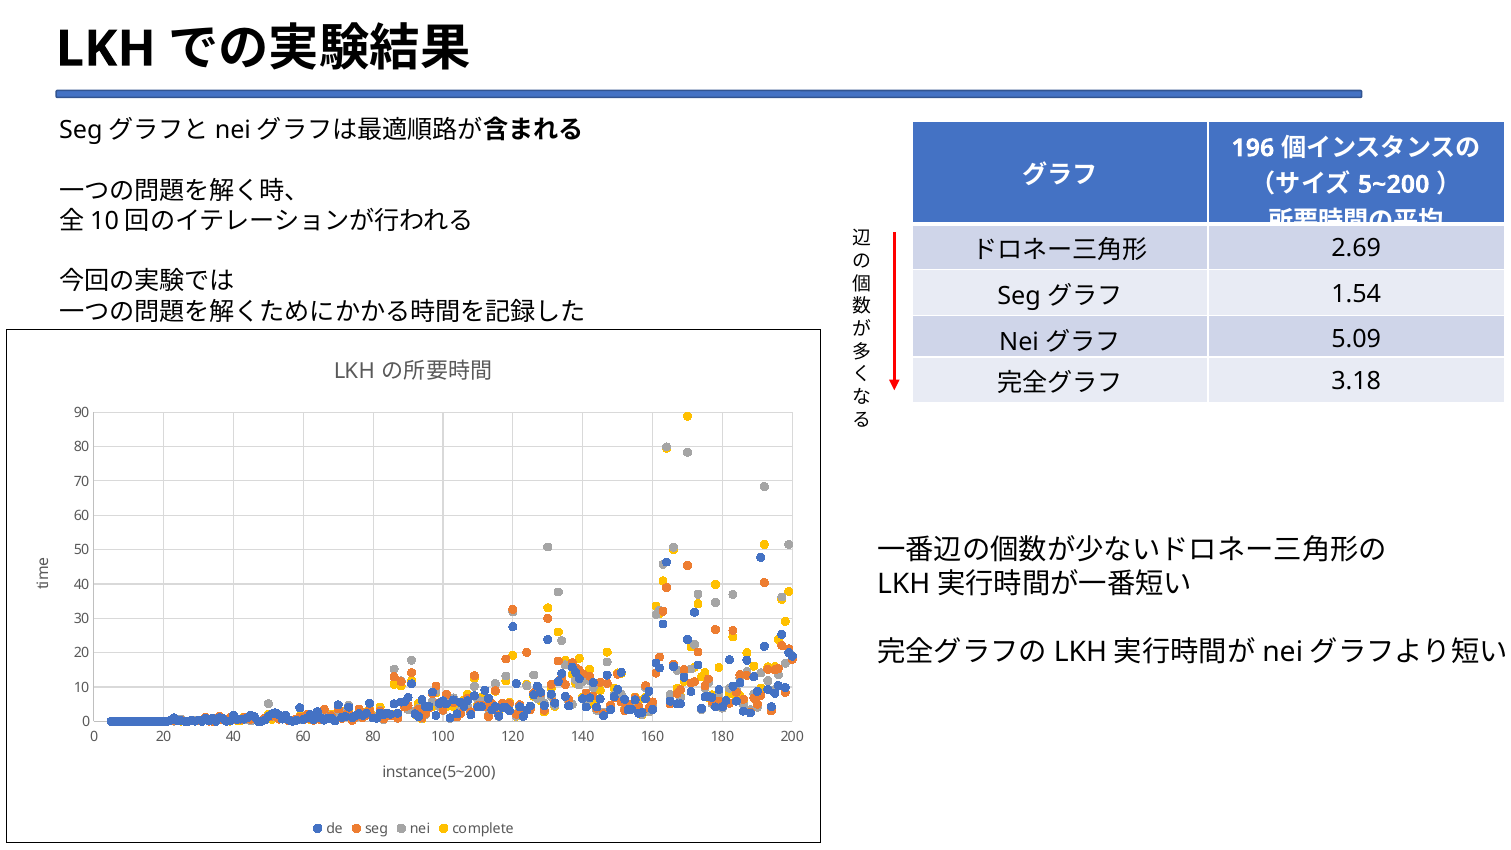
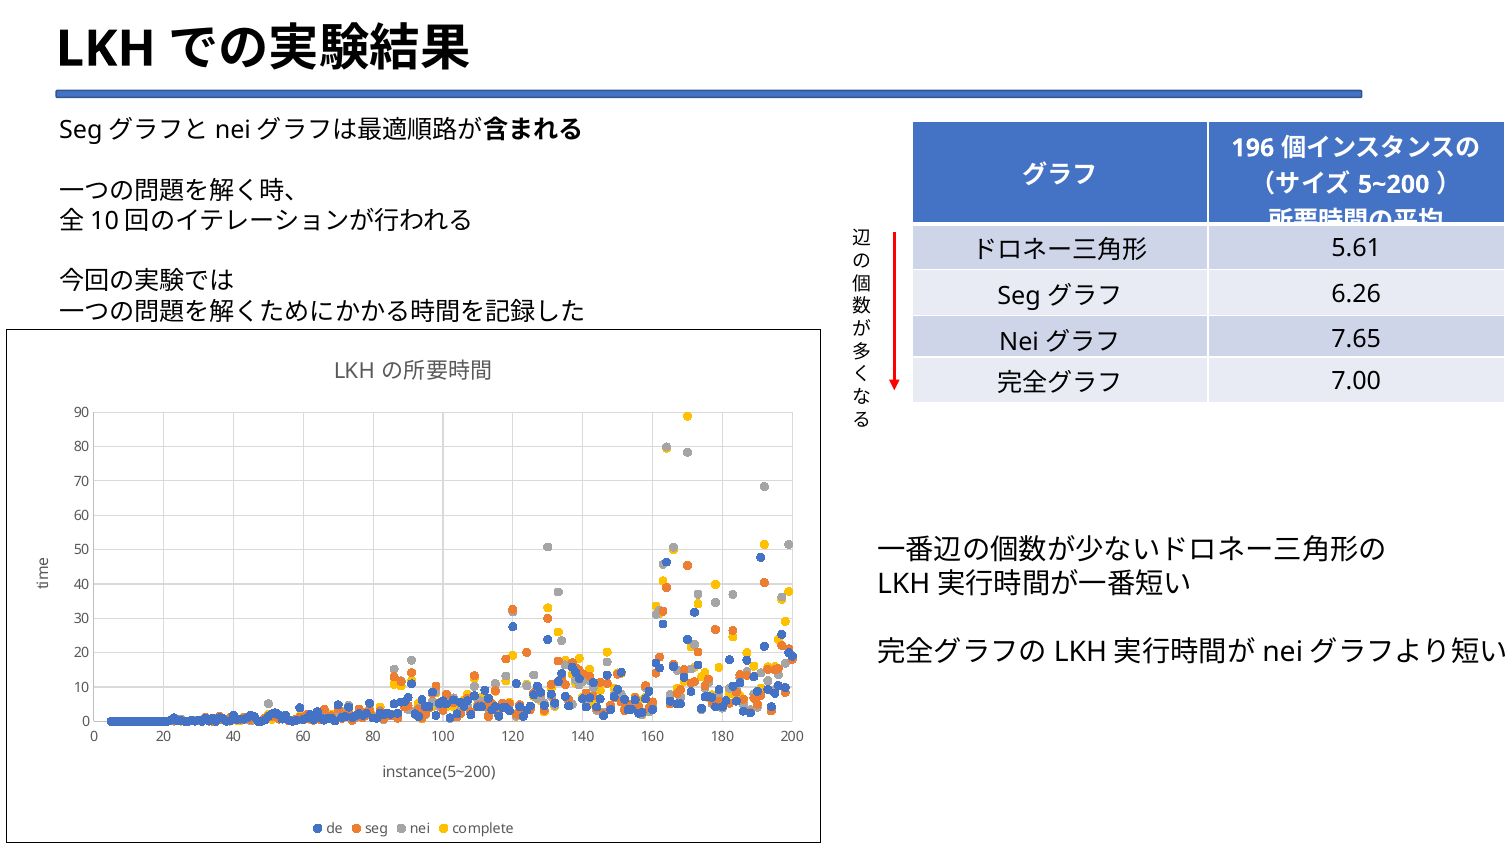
2.69: 2.69 -> 5.61
1.54: 1.54 -> 6.26
5.09: 5.09 -> 7.65
3.18: 3.18 -> 7.00
